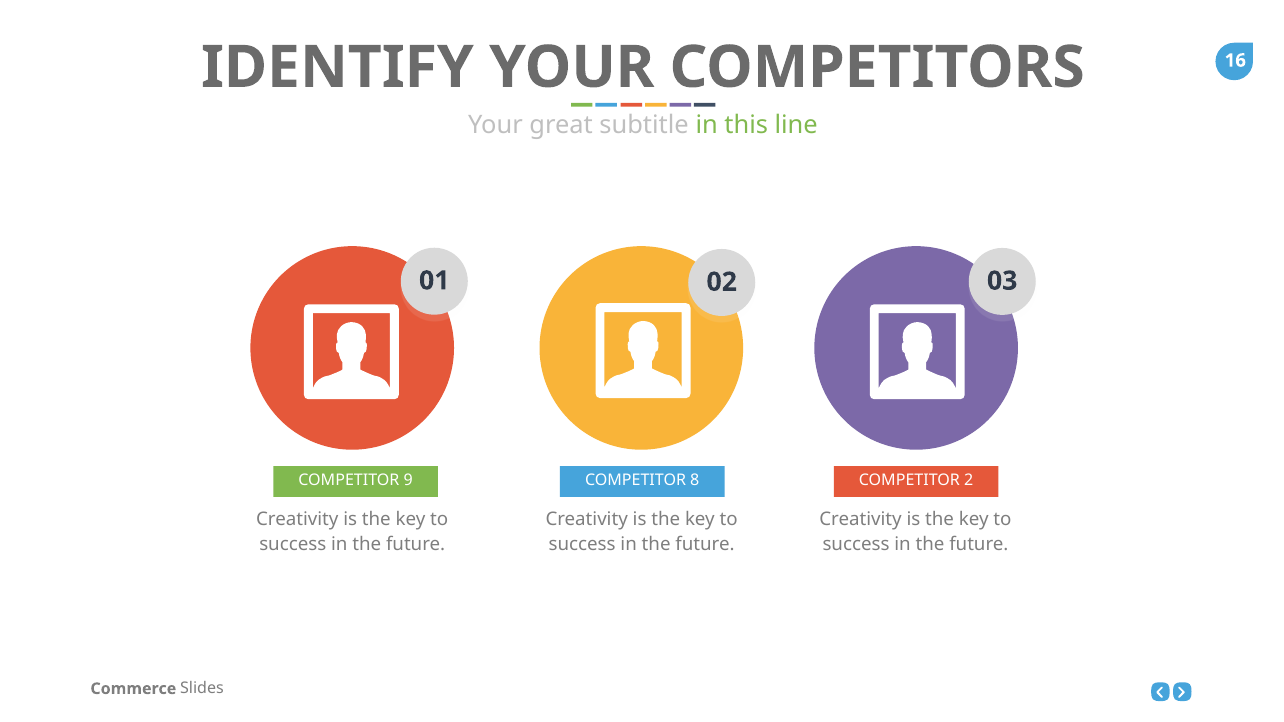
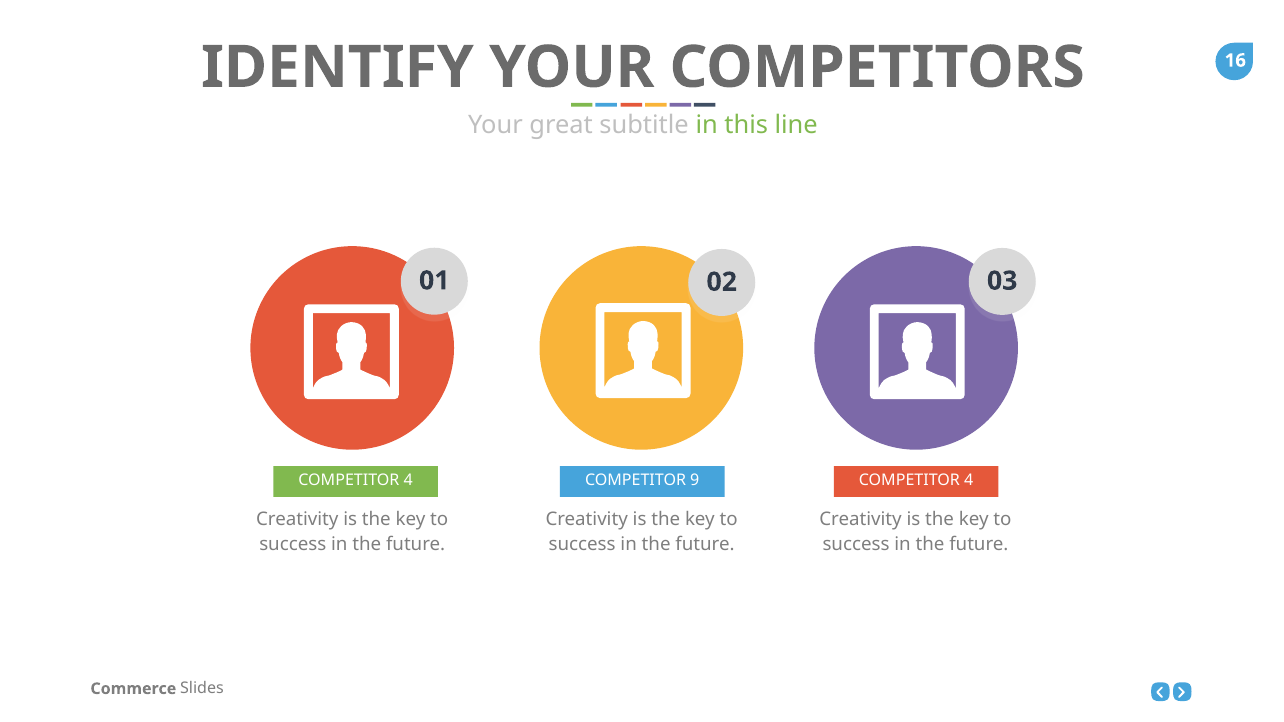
9 at (408, 480): 9 -> 4
8: 8 -> 9
2 at (969, 480): 2 -> 4
